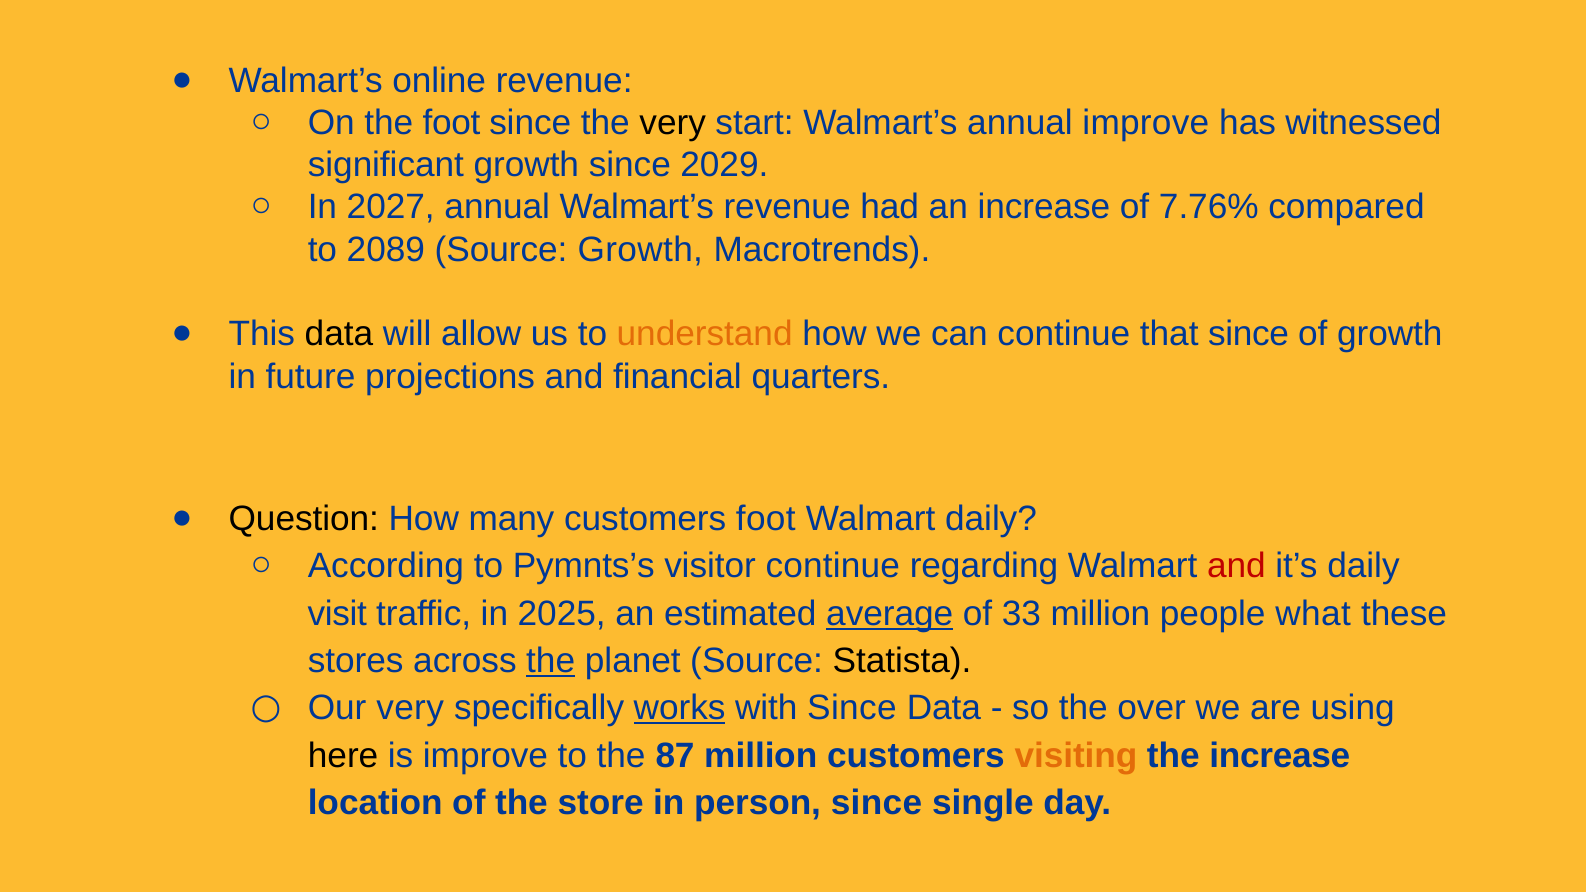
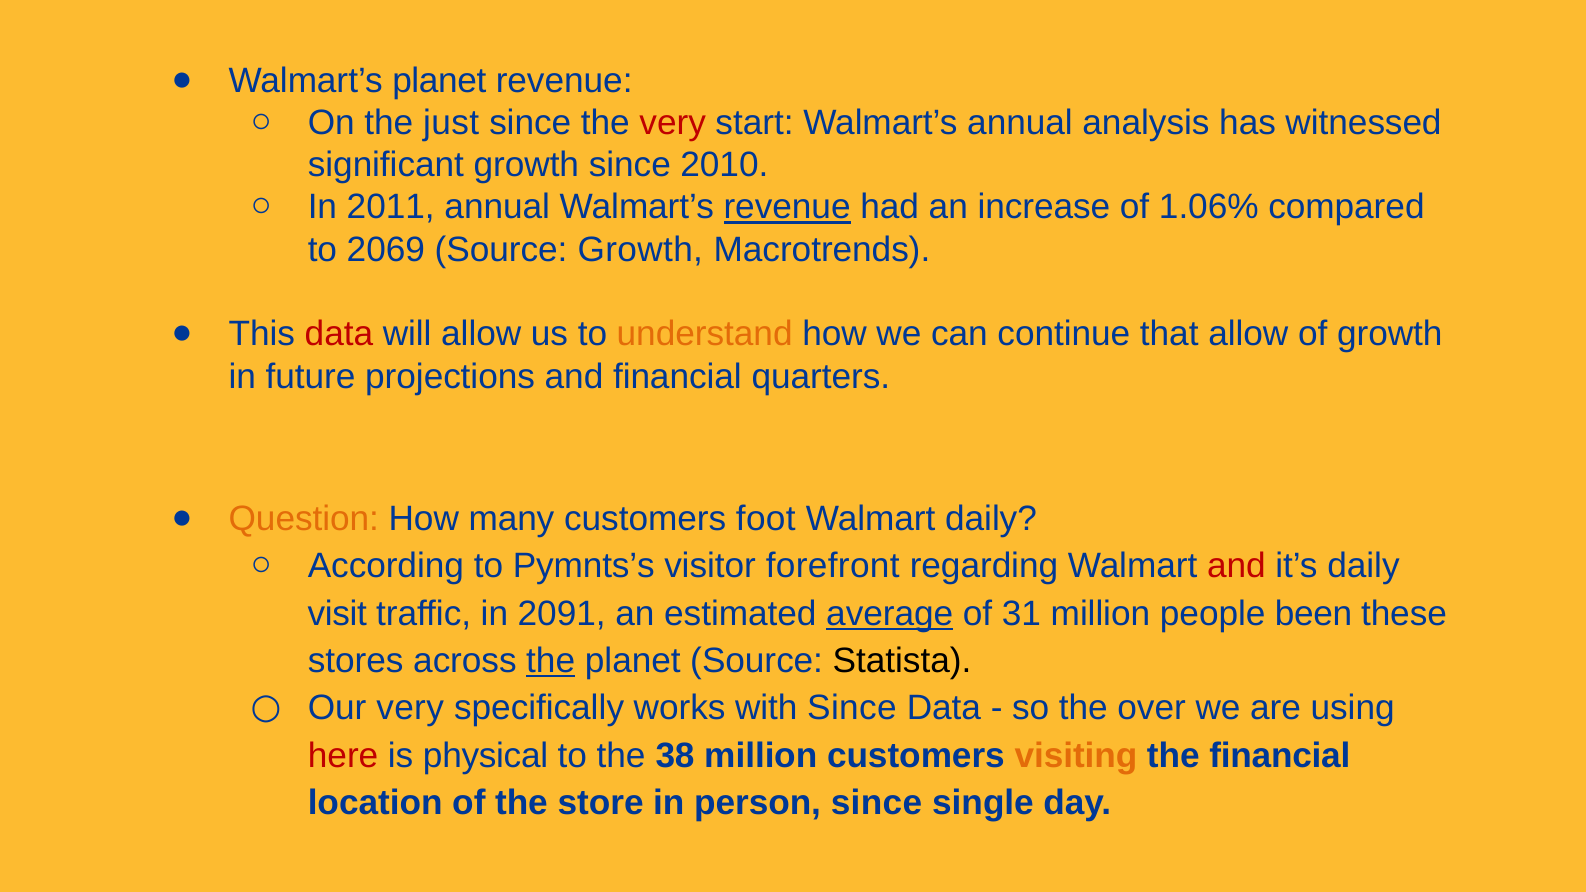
Walmart’s online: online -> planet
the foot: foot -> just
very at (673, 123) colour: black -> red
annual improve: improve -> analysis
2029: 2029 -> 2010
2027: 2027 -> 2011
revenue at (787, 207) underline: none -> present
7.76%: 7.76% -> 1.06%
2089: 2089 -> 2069
data at (339, 334) colour: black -> red
that since: since -> allow
Question colour: black -> orange
visitor continue: continue -> forefront
2025: 2025 -> 2091
33: 33 -> 31
what: what -> been
works underline: present -> none
here colour: black -> red
is improve: improve -> physical
87: 87 -> 38
the increase: increase -> financial
